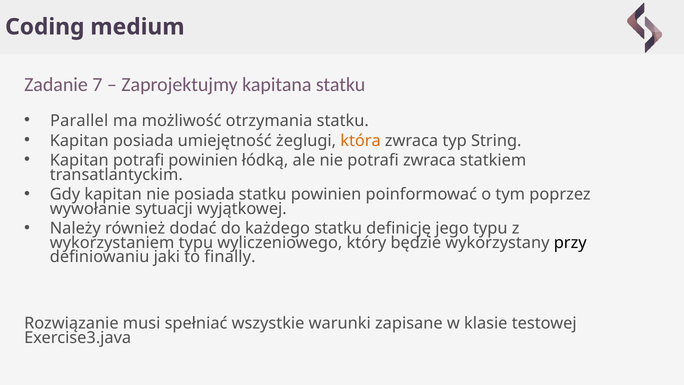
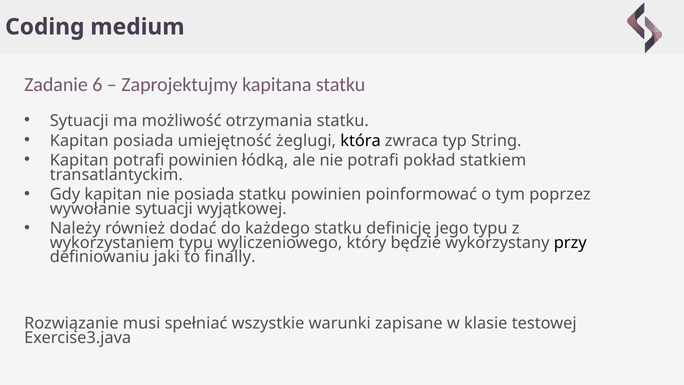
7: 7 -> 6
Parallel at (79, 121): Parallel -> Sytuacji
która colour: orange -> black
potrafi zwraca: zwraca -> pokład
